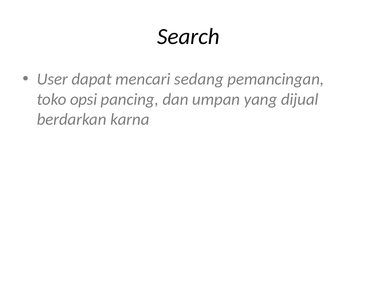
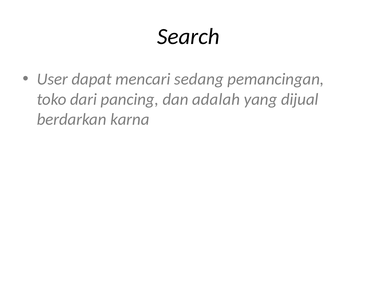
opsi: opsi -> dari
umpan: umpan -> adalah
